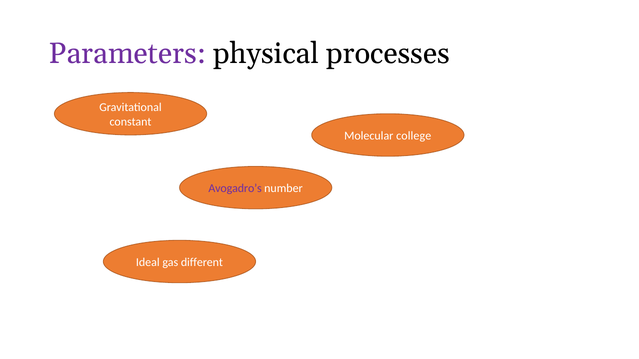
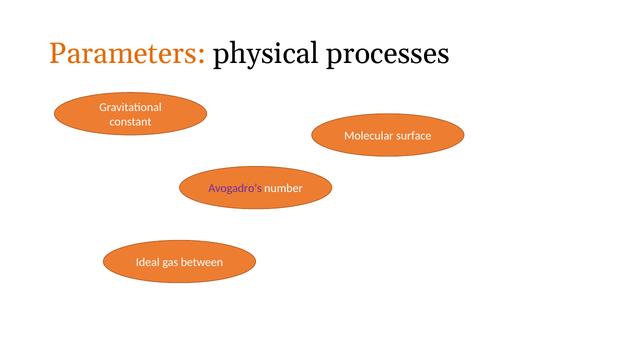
Parameters colour: purple -> orange
college: college -> surface
different: different -> between
